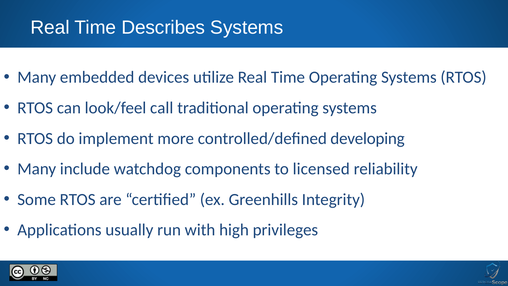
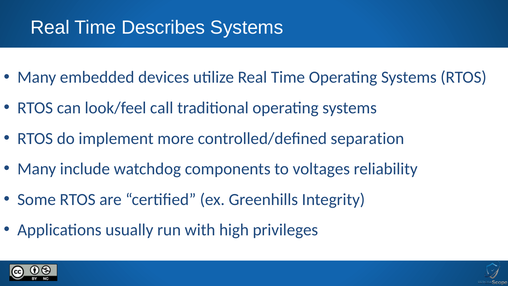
developing: developing -> separation
licensed: licensed -> voltages
